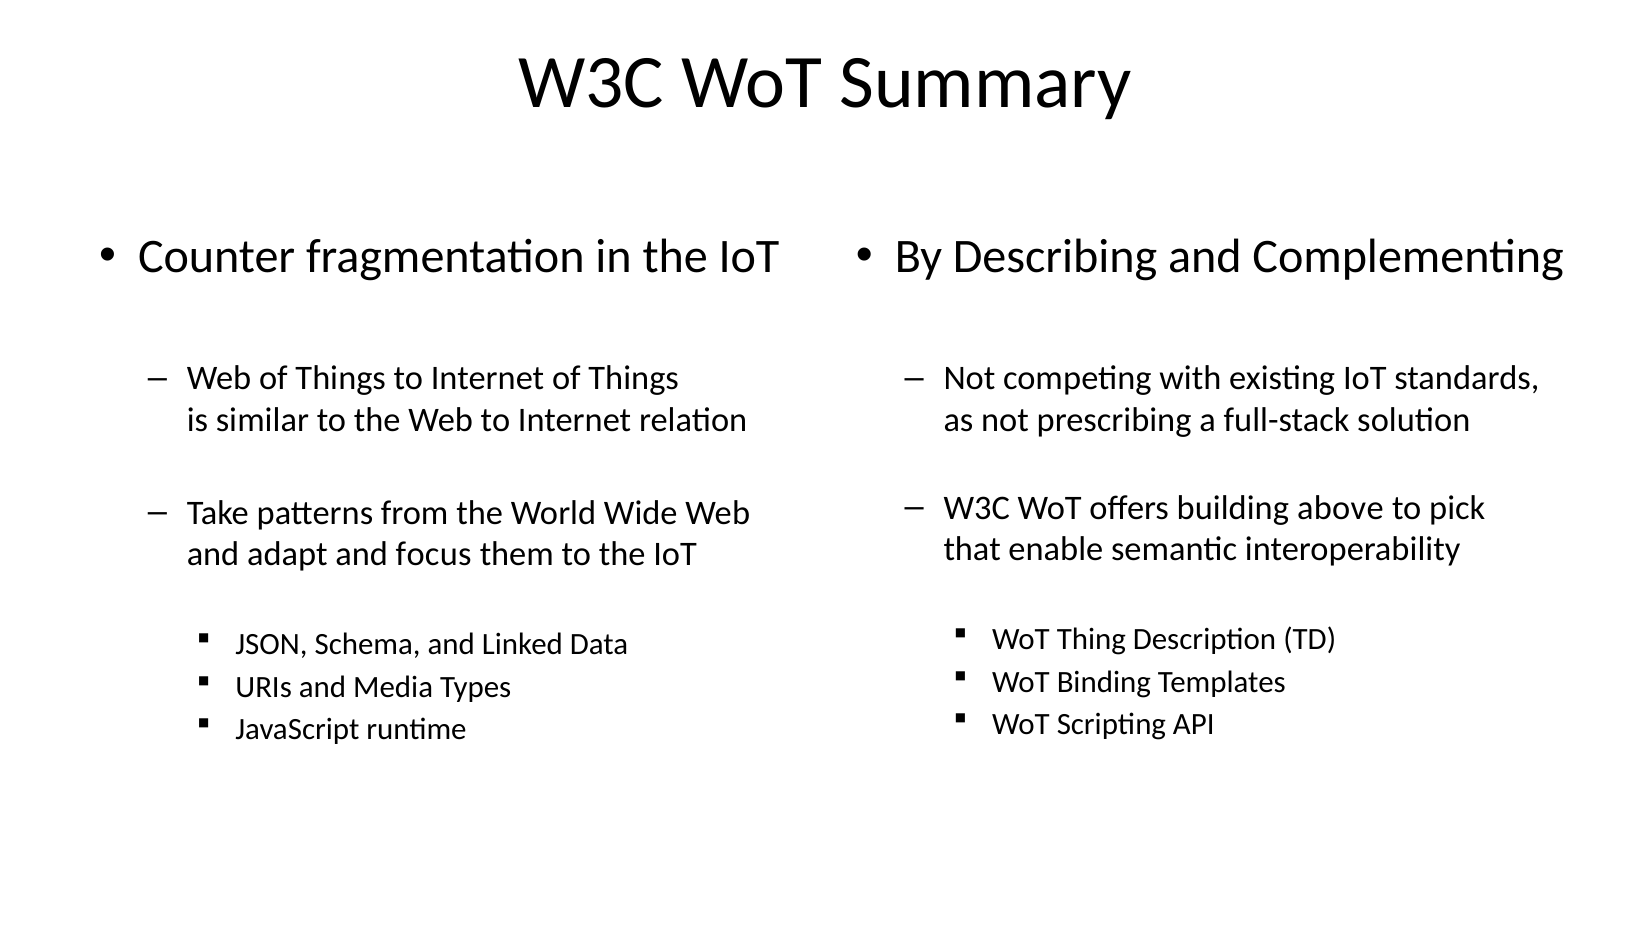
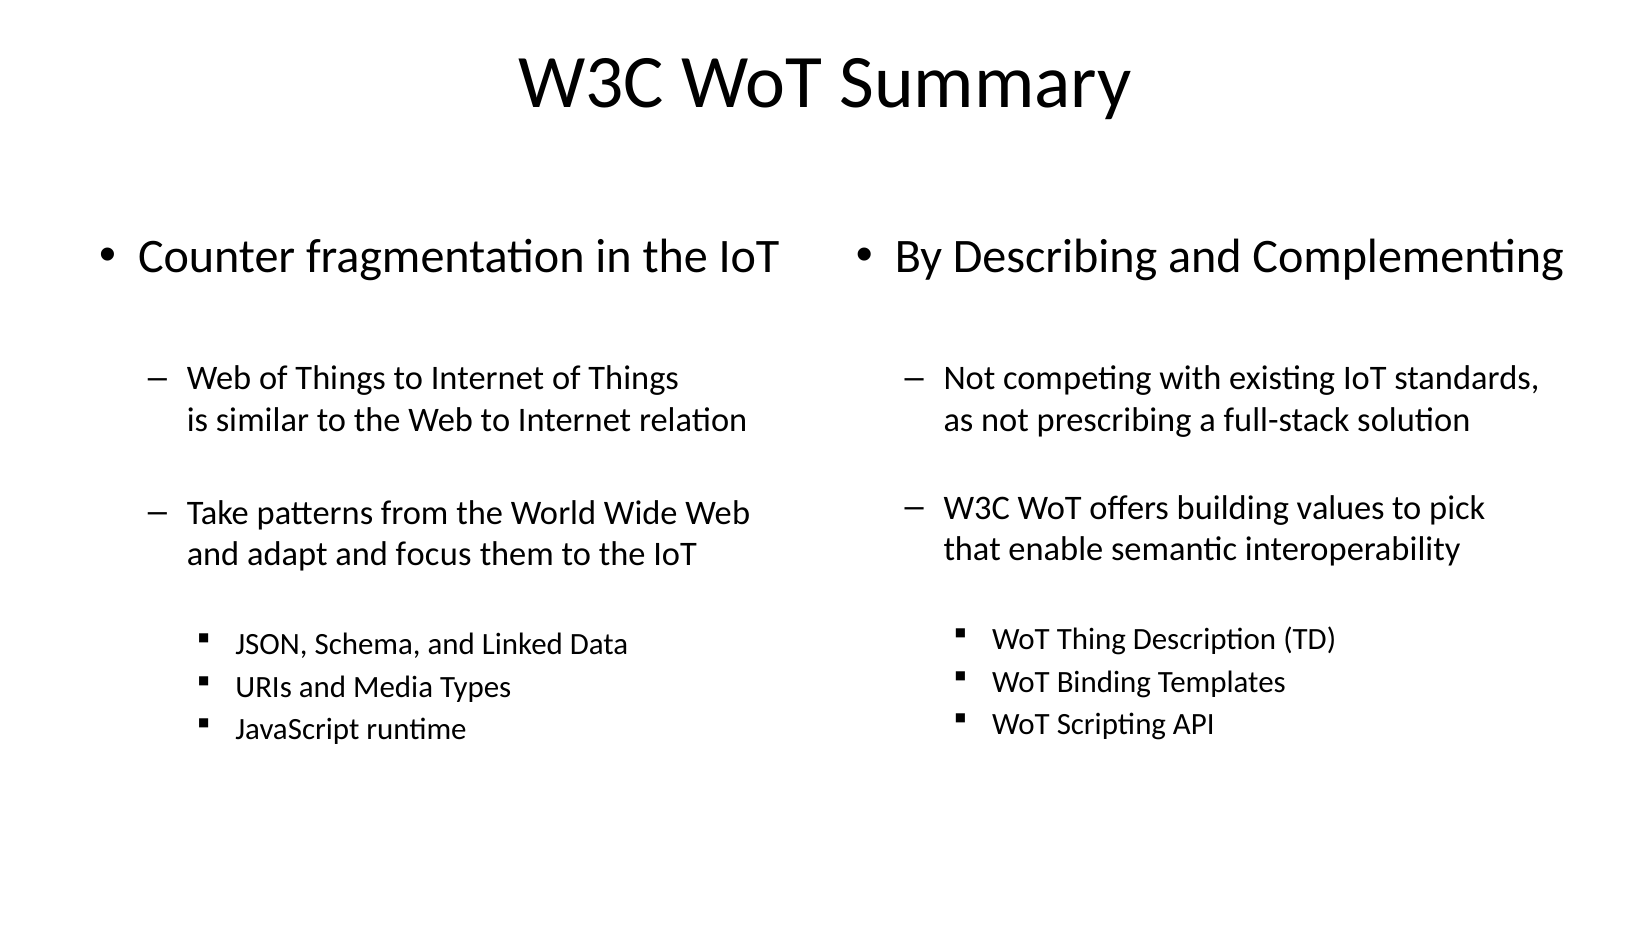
above: above -> values
